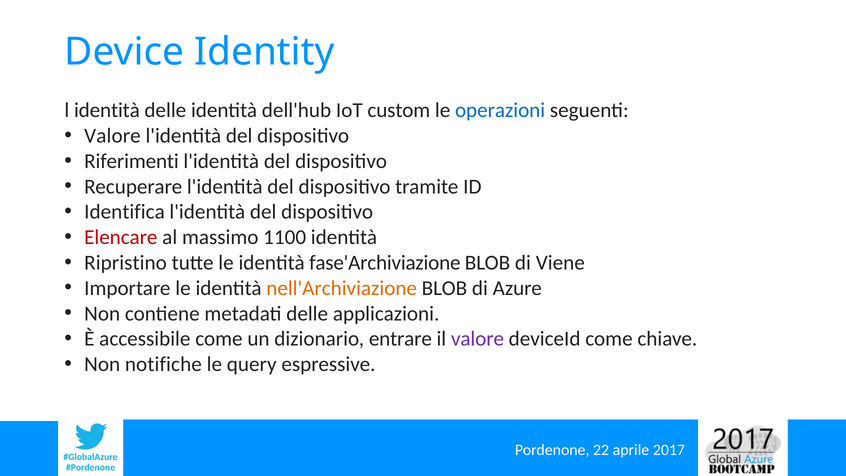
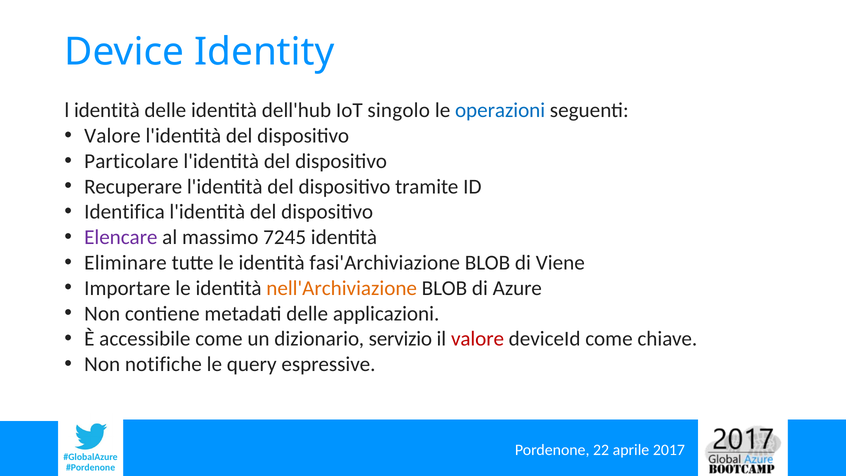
custom: custom -> singolo
Riferimenti: Riferimenti -> Particolare
Elencare colour: red -> purple
1100: 1100 -> 7245
Ripristino: Ripristino -> Eliminare
fase'Archiviazione: fase'Archiviazione -> fasi'Archiviazione
entrare: entrare -> servizio
valore at (478, 339) colour: purple -> red
